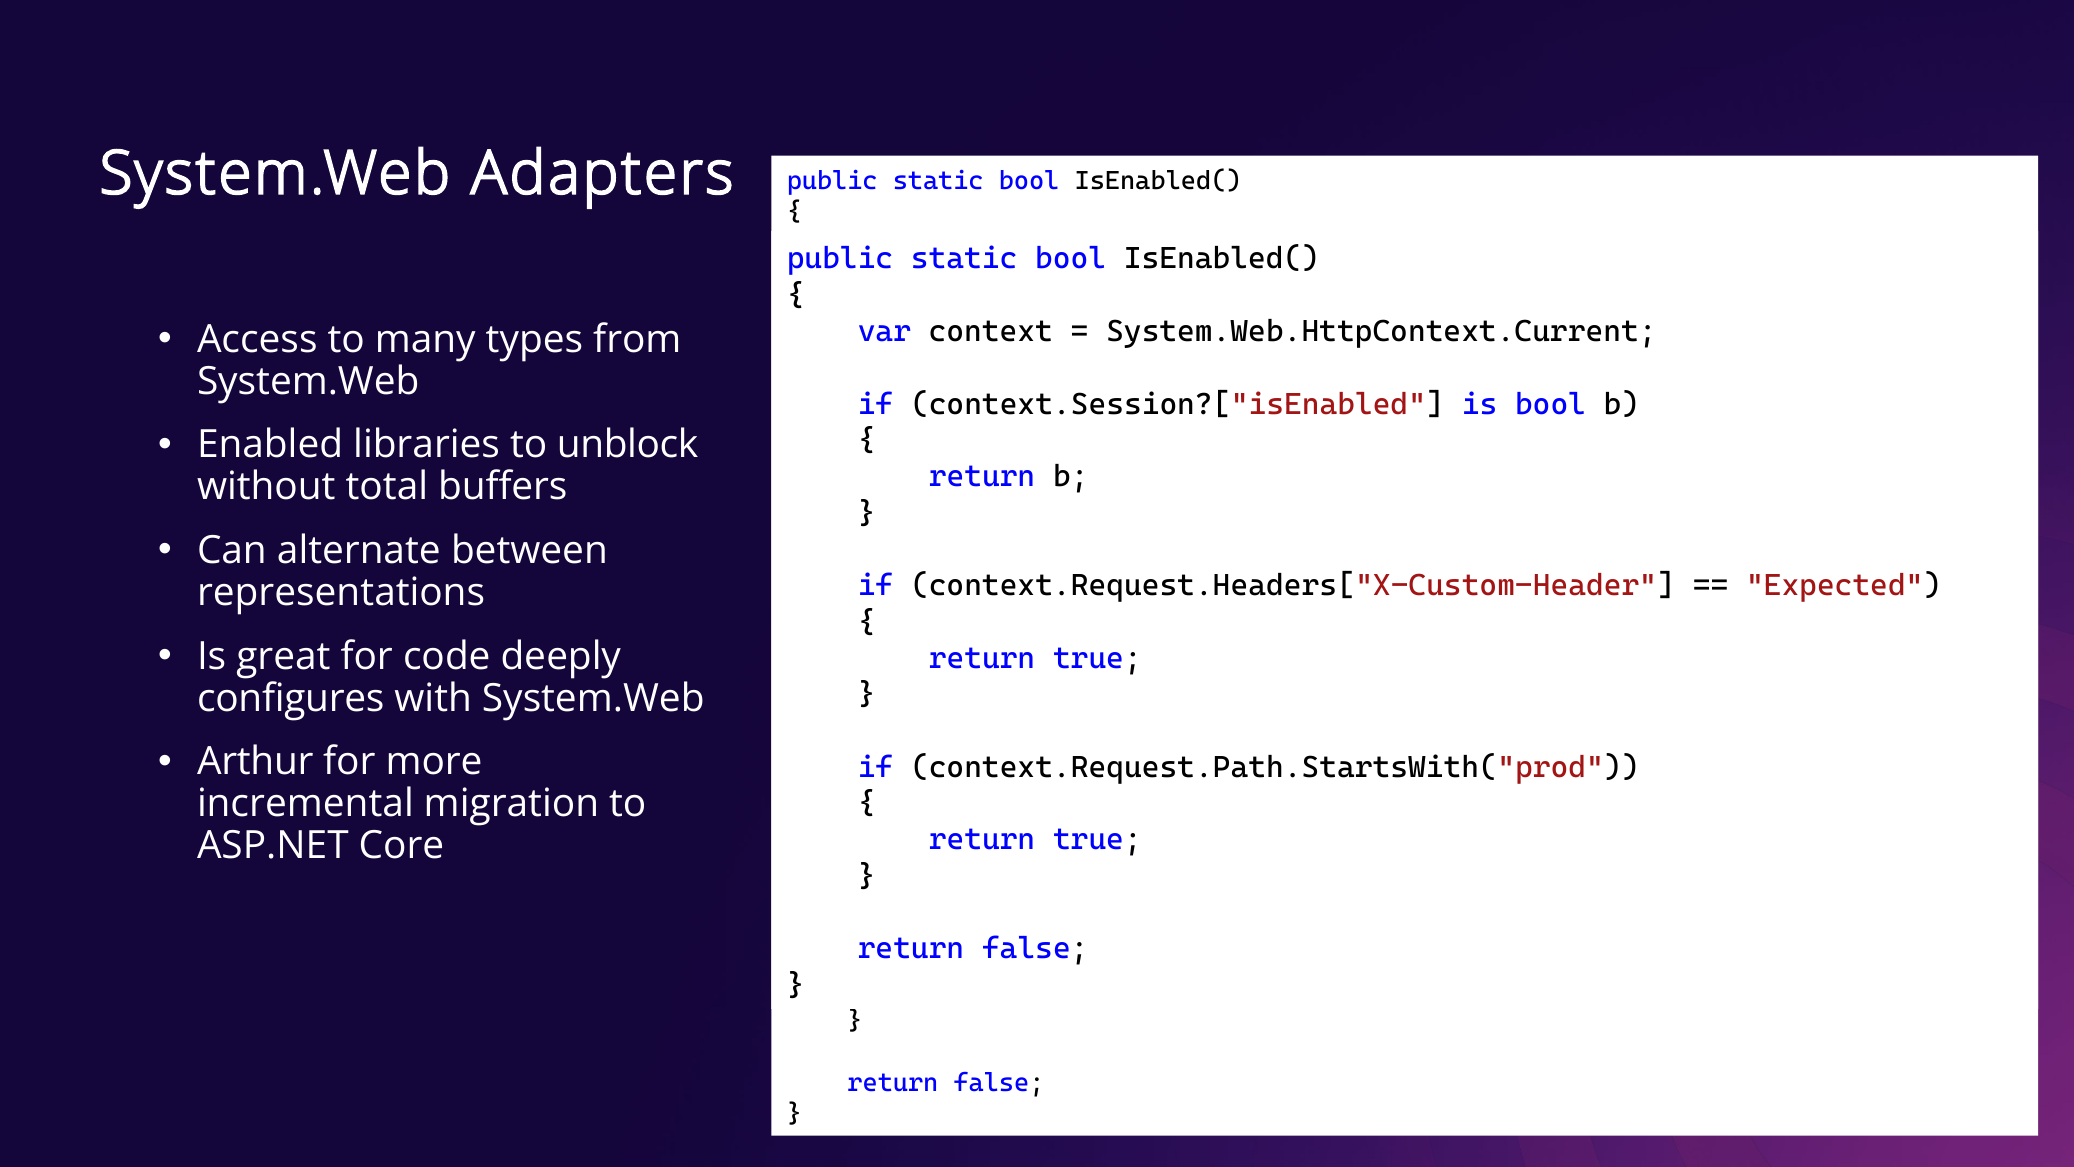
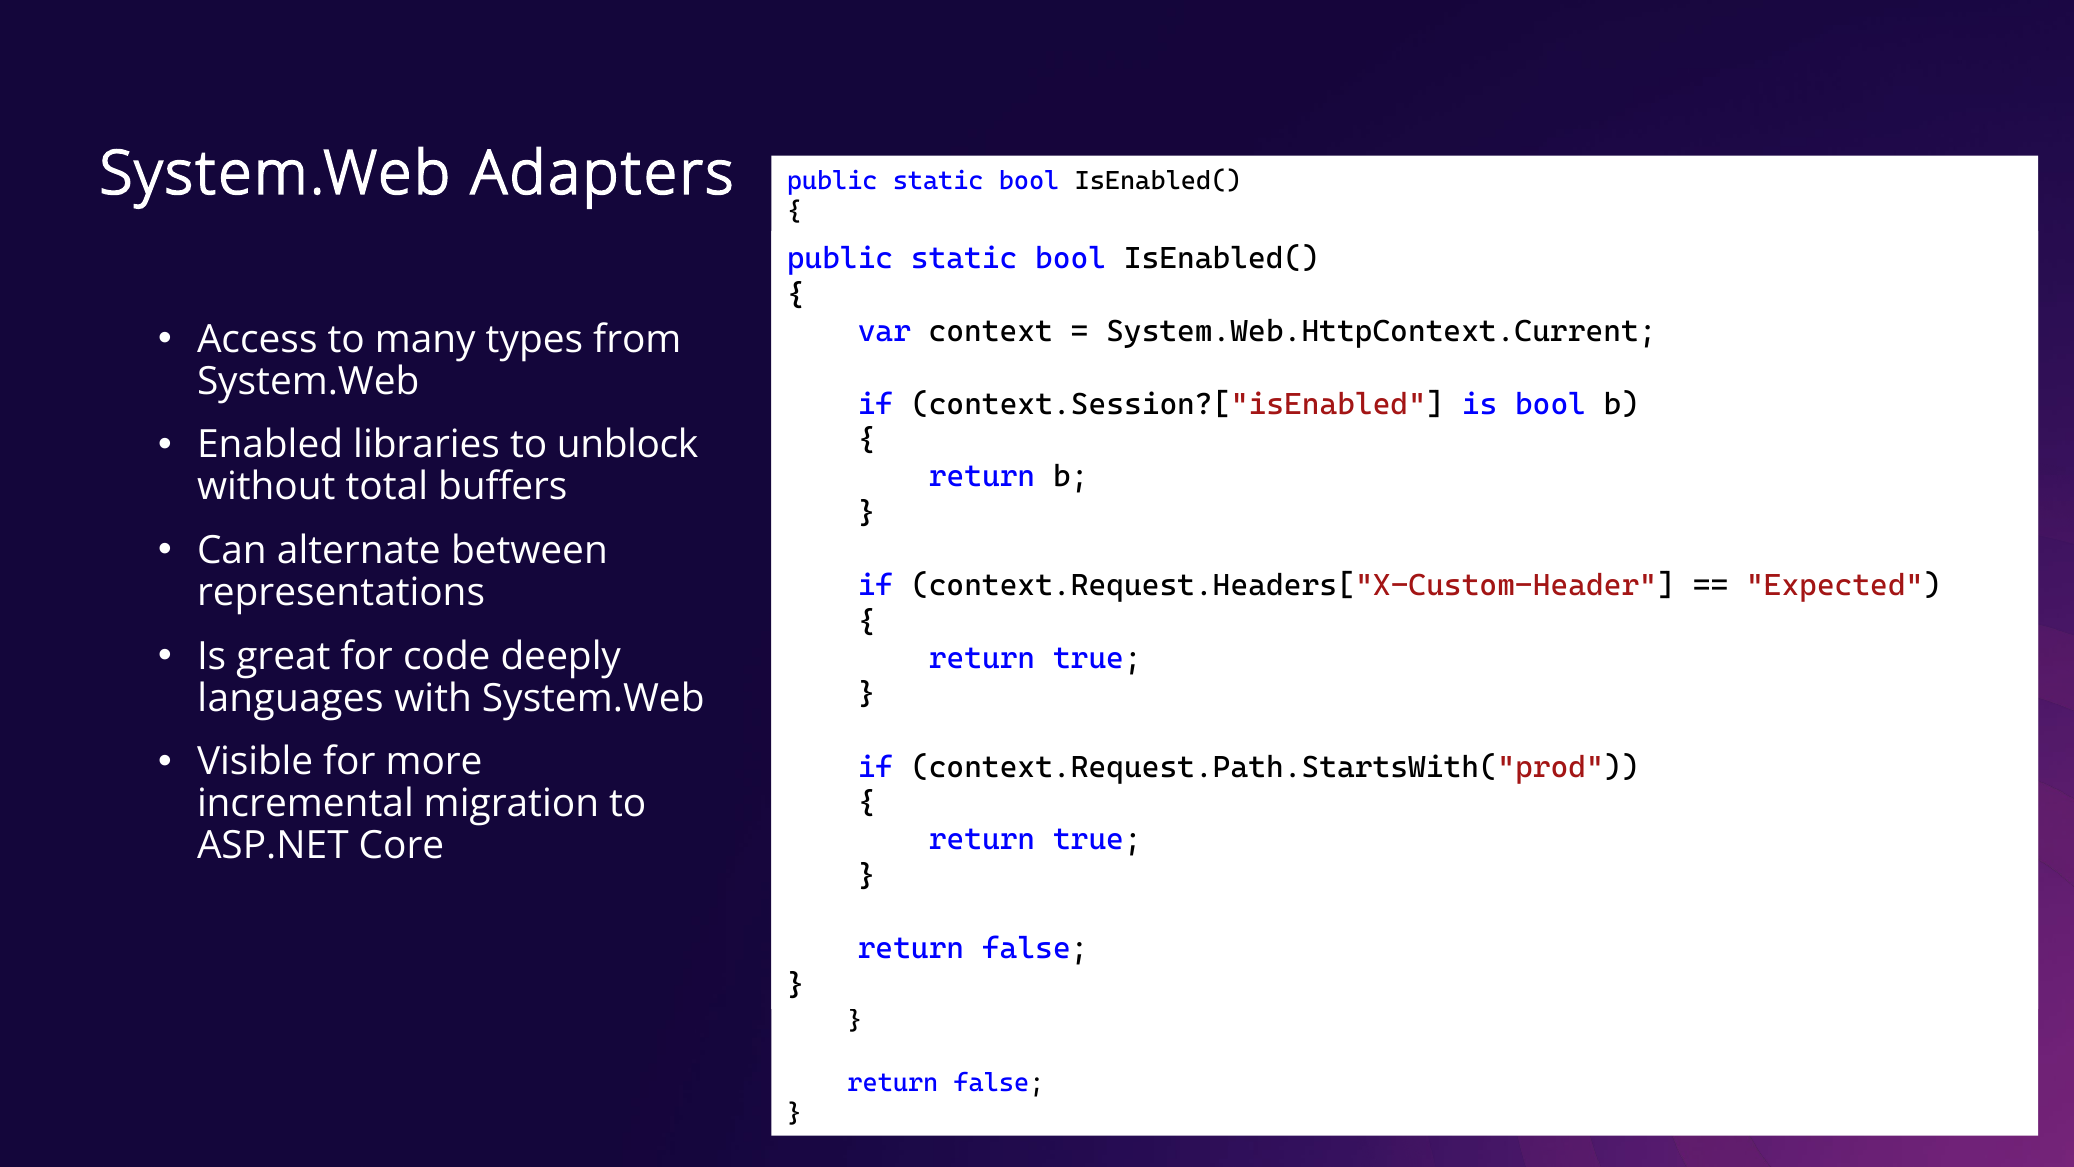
configures: configures -> languages
Arthur: Arthur -> Visible
